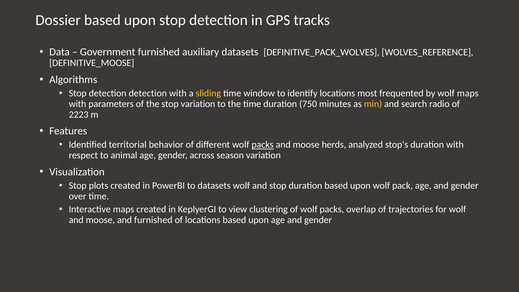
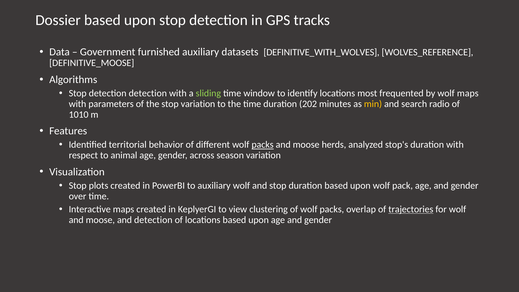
DEFINITIVE_PACK_WOLVES: DEFINITIVE_PACK_WOLVES -> DEFINITIVE_WITH_WOLVES
sliding colour: yellow -> light green
750: 750 -> 202
2223: 2223 -> 1010
to datasets: datasets -> auxiliary
trajectories underline: none -> present
and furnished: furnished -> detection
